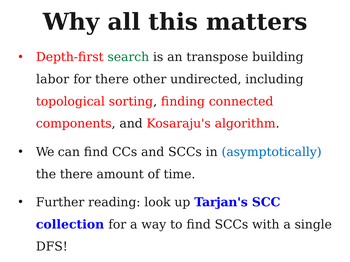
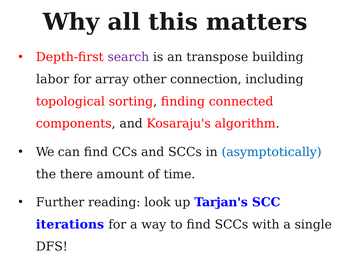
search colour: green -> purple
for there: there -> array
undirected: undirected -> connection
collection: collection -> iterations
